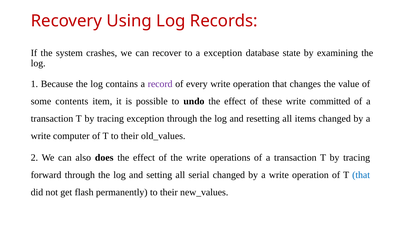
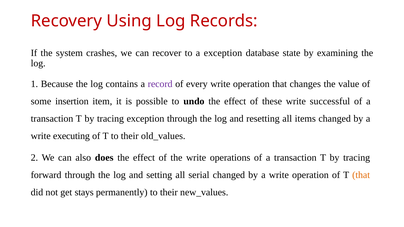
contents: contents -> insertion
committed: committed -> successful
computer: computer -> executing
that at (361, 175) colour: blue -> orange
flash: flash -> stays
